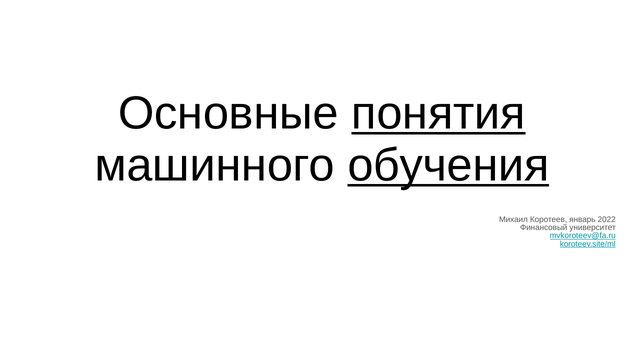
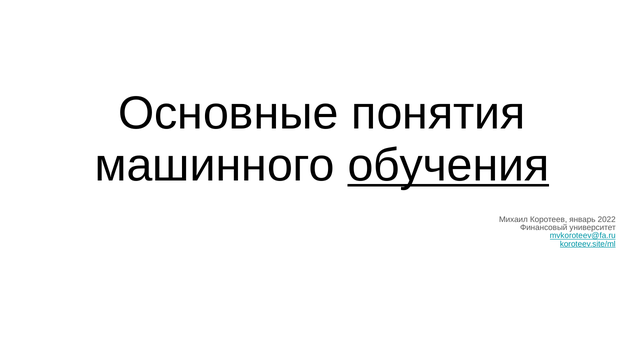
понятия underline: present -> none
